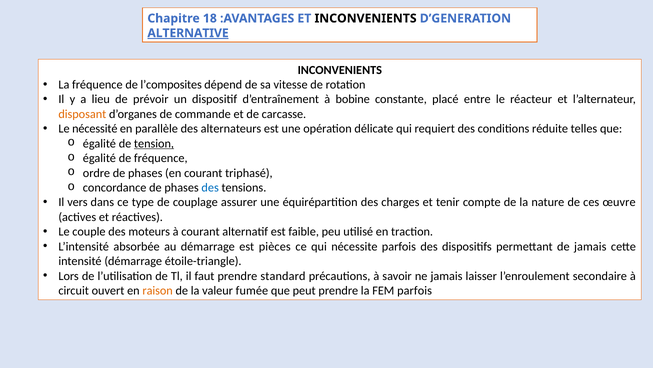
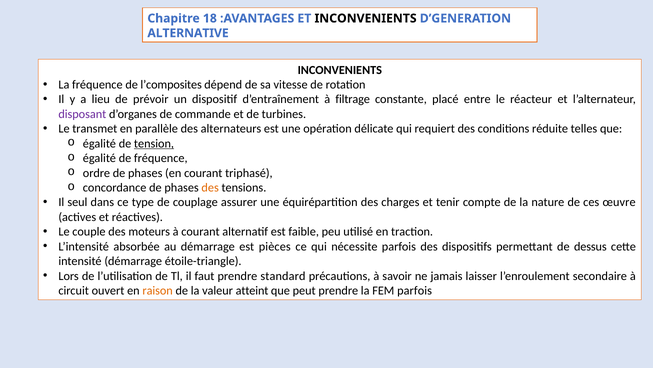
ALTERNATIVE underline: present -> none
bobine: bobine -> filtrage
disposant colour: orange -> purple
carcasse: carcasse -> turbines
nécessité: nécessité -> transmet
des at (210, 187) colour: blue -> orange
vers: vers -> seul
de jamais: jamais -> dessus
fumée: fumée -> atteint
